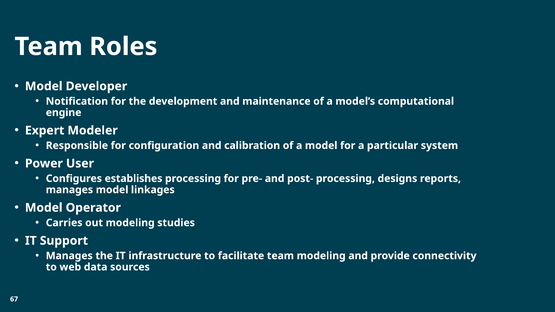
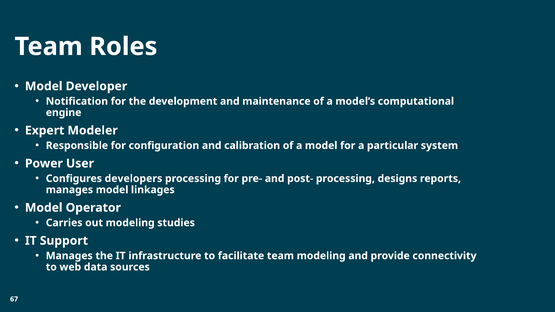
establishes: establishes -> developers
